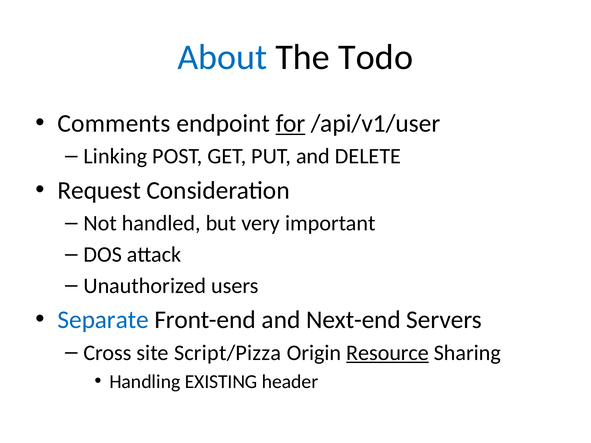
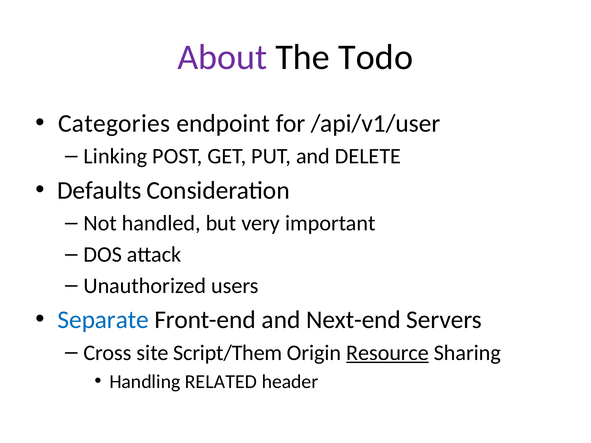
About colour: blue -> purple
Comments: Comments -> Categories
for underline: present -> none
Request: Request -> Defaults
Script/Pizza: Script/Pizza -> Script/Them
EXISTING: EXISTING -> RELATED
